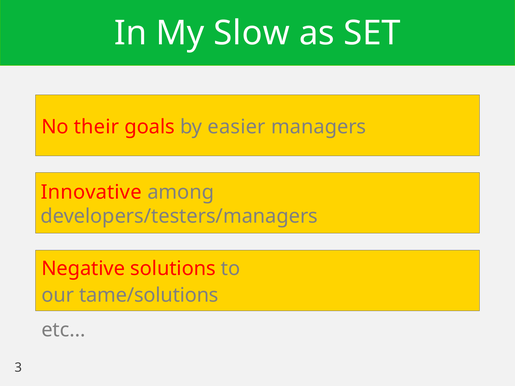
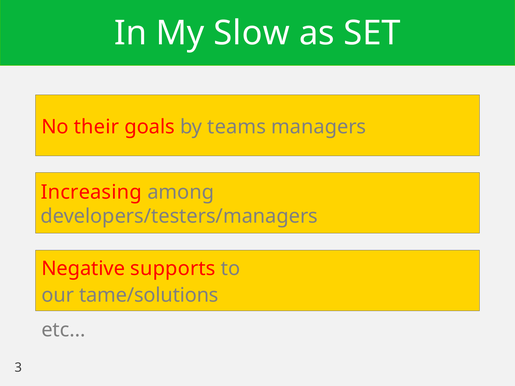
easier: easier -> teams
Innovative: Innovative -> Increasing
solutions: solutions -> supports
